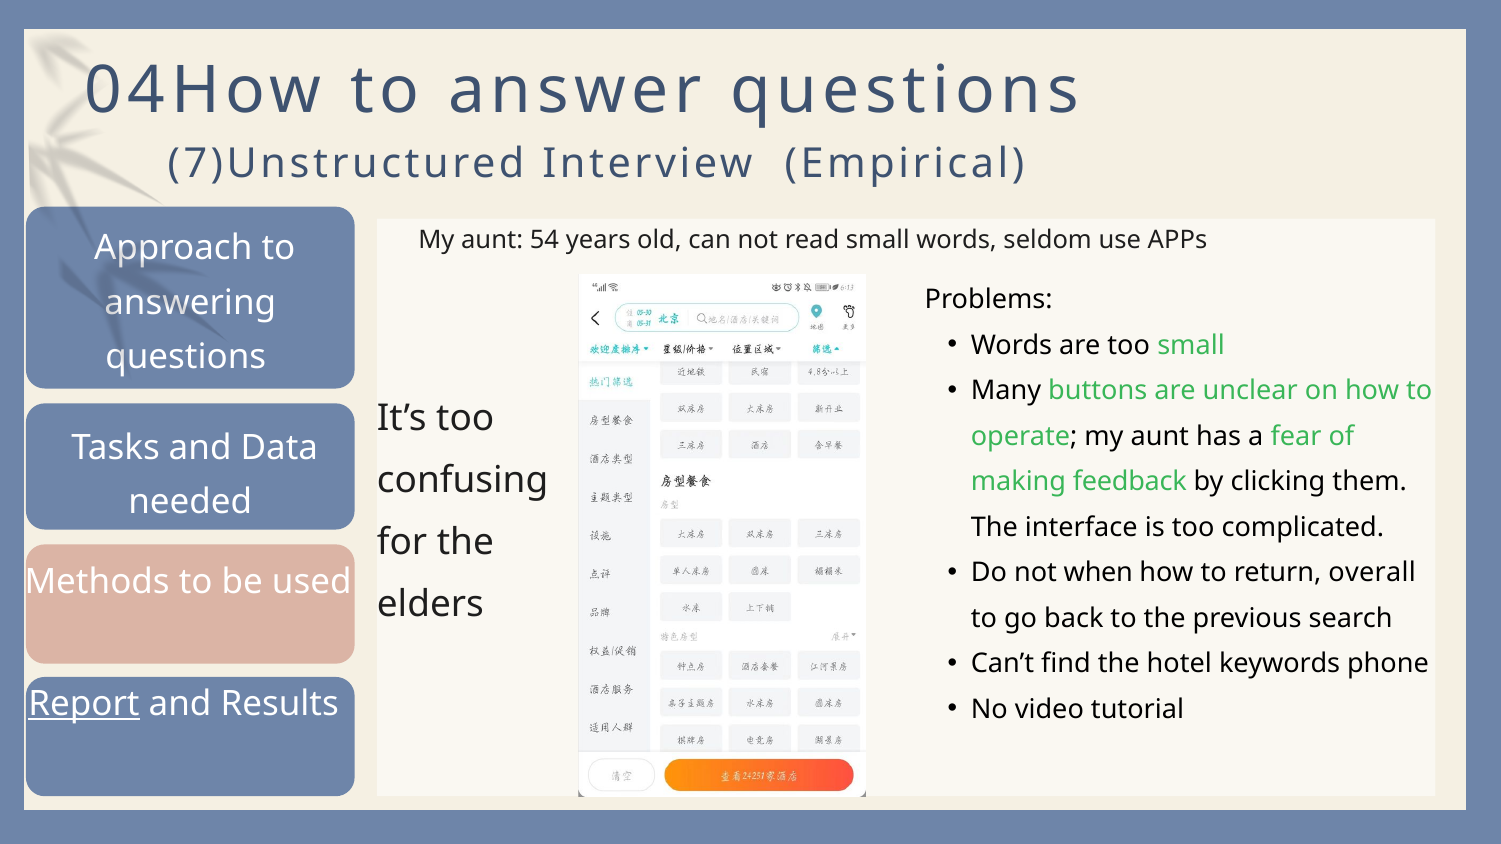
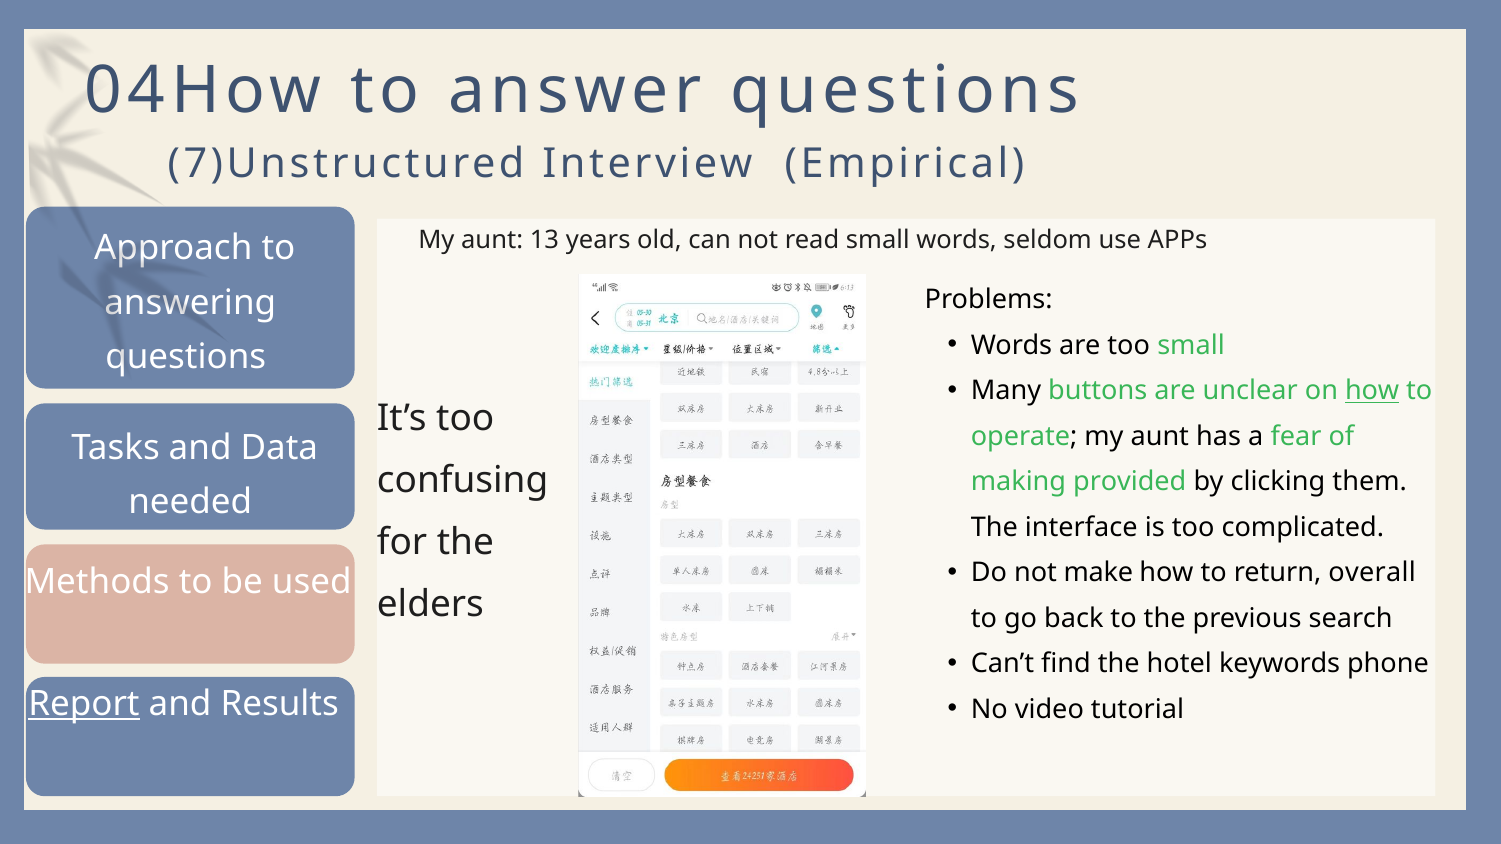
54: 54 -> 13
how at (1372, 391) underline: none -> present
feedback: feedback -> provided
when: when -> make
